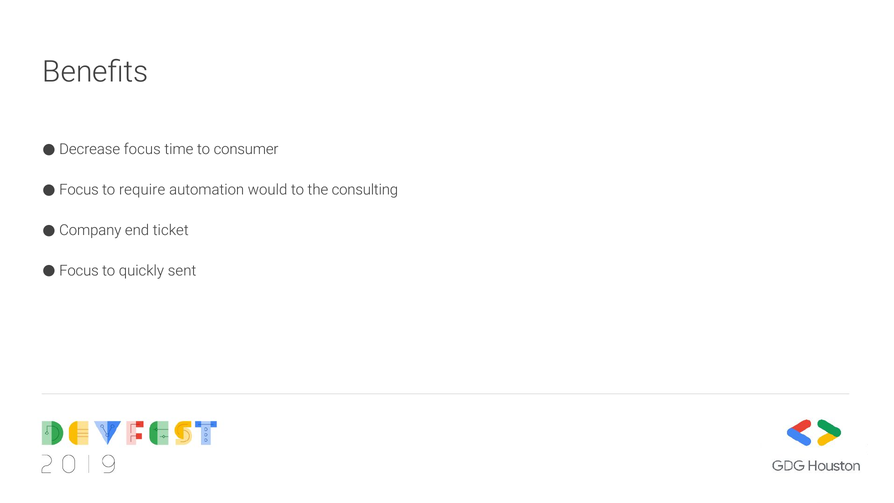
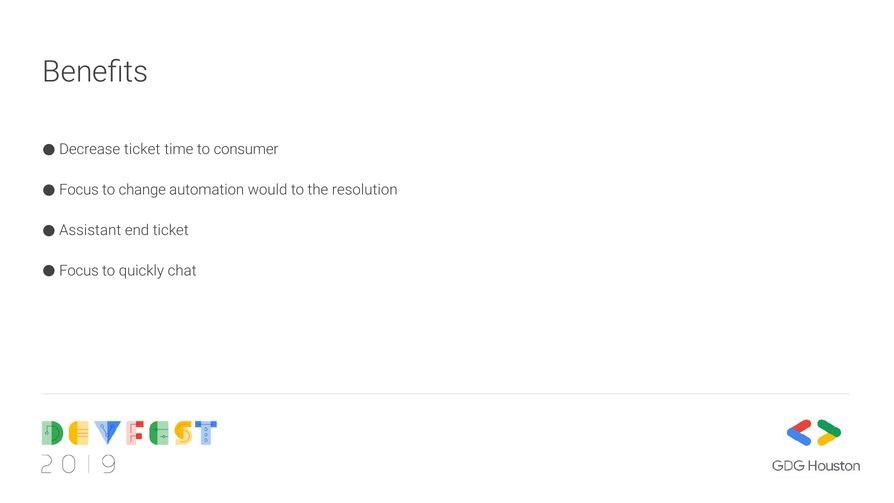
Decrease focus: focus -> ticket
require: require -> change
consulting: consulting -> resolution
Company: Company -> Assistant
sent: sent -> chat
